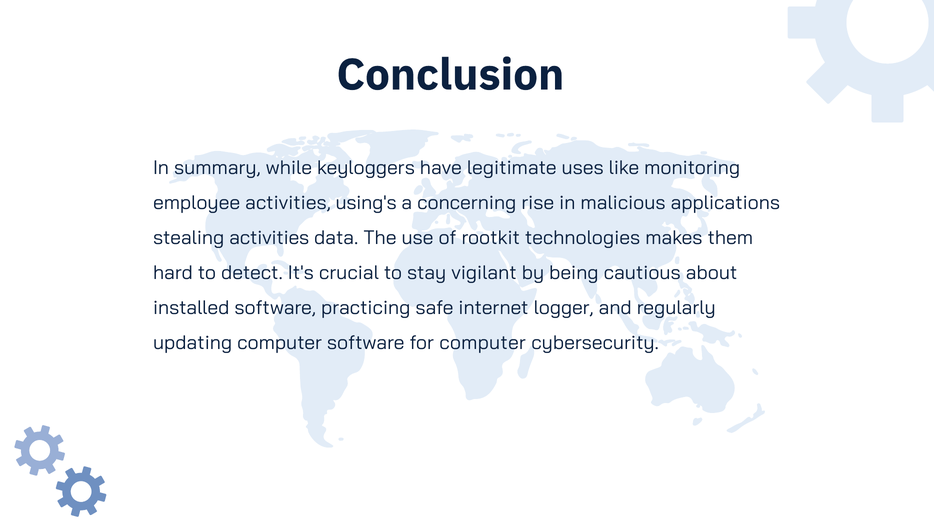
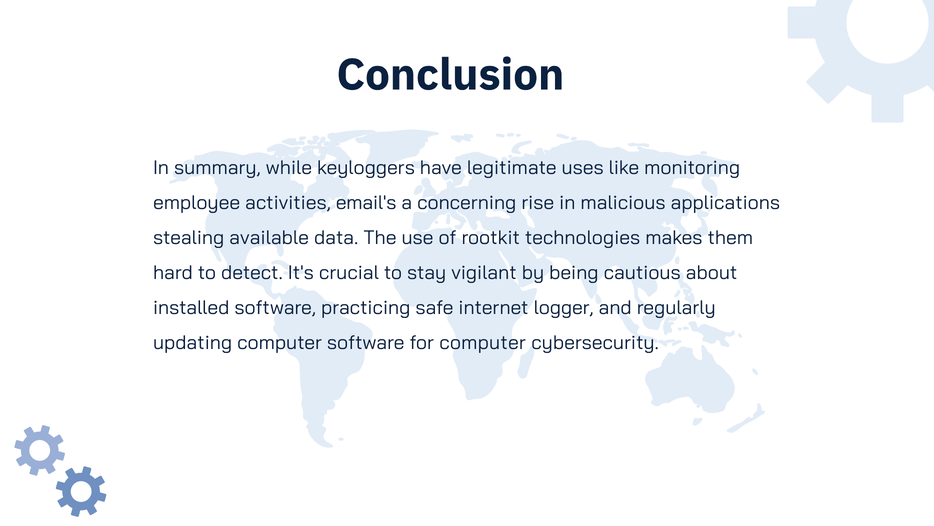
using's: using's -> email's
stealing activities: activities -> available
